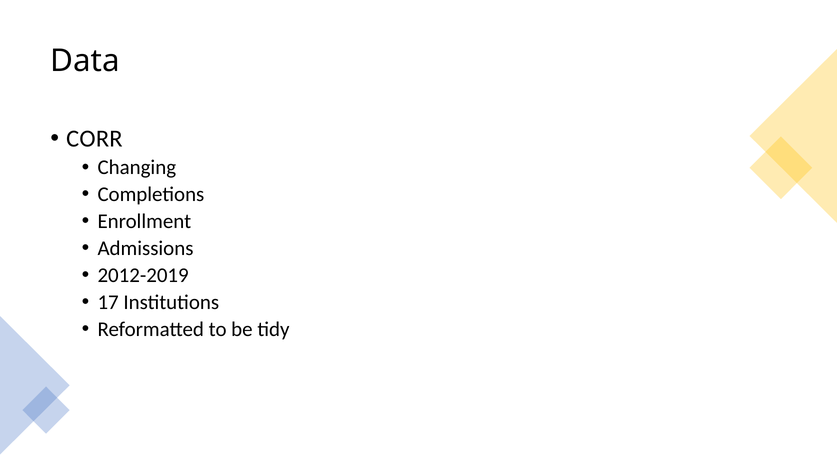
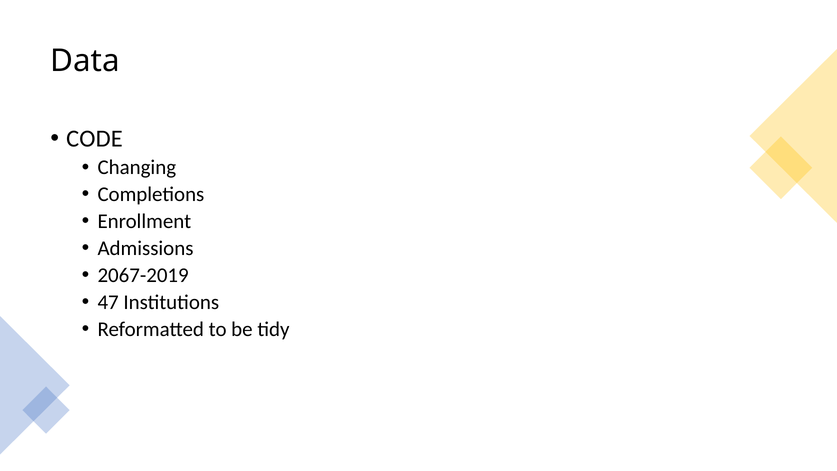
CORR: CORR -> CODE
2012-2019: 2012-2019 -> 2067-2019
17: 17 -> 47
